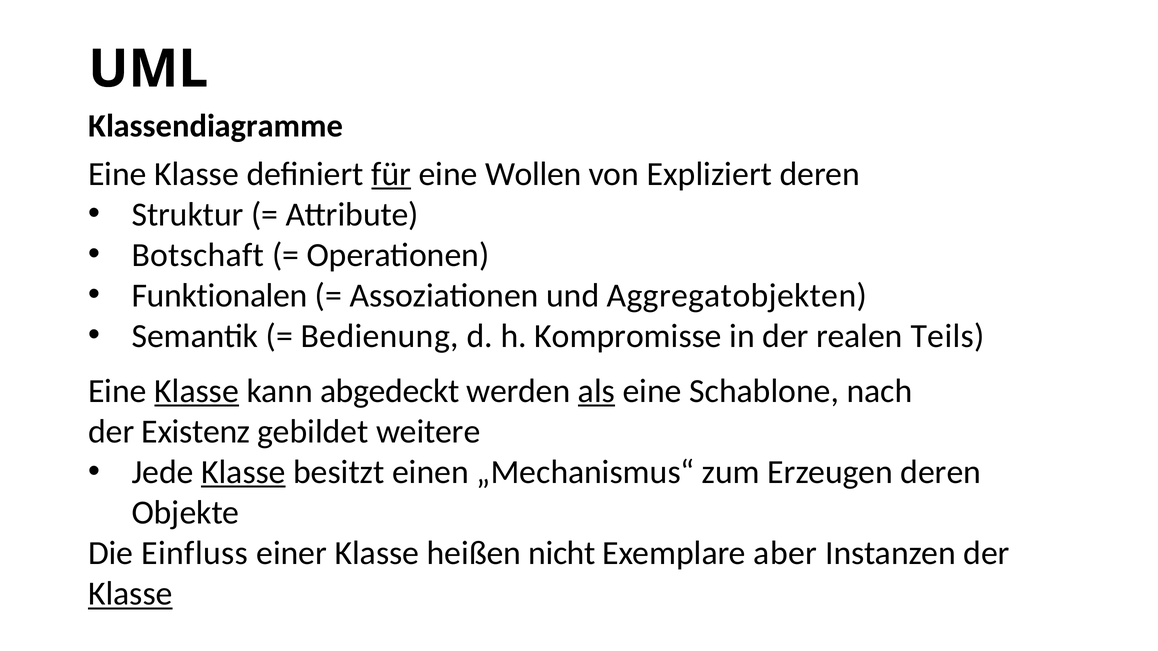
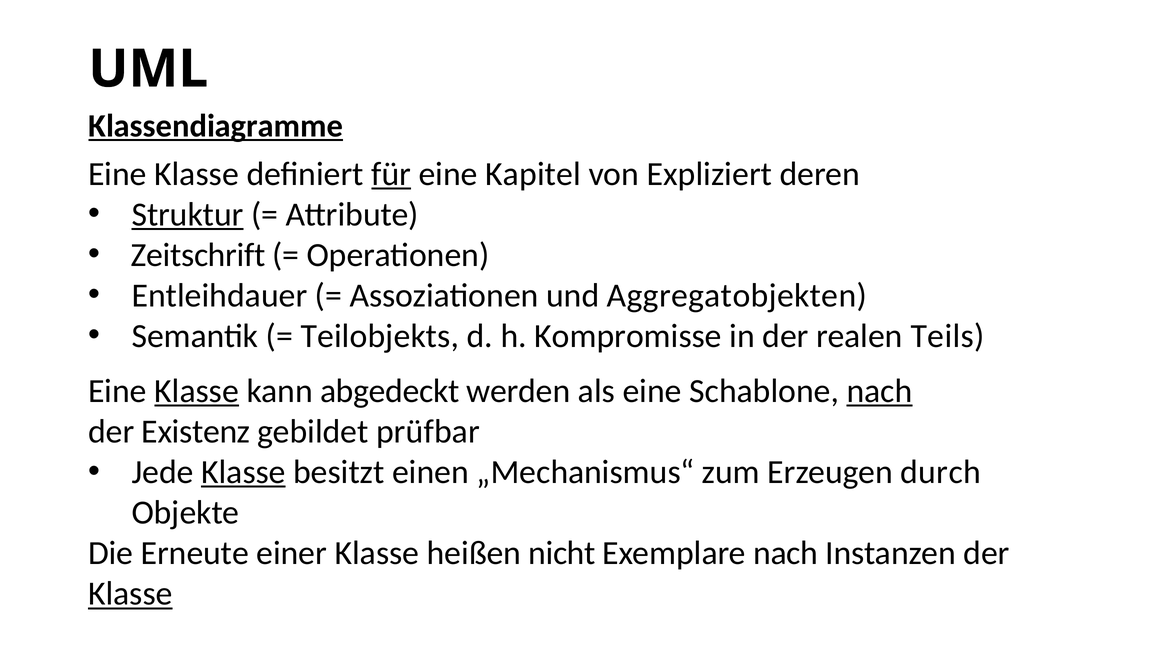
Klassendiagramme underline: none -> present
Wollen: Wollen -> Kapitel
Struktur underline: none -> present
Botschaft: Botschaft -> Zeitschrift
Funktionalen: Funktionalen -> Entleihdauer
Bedienung: Bedienung -> Teilobjekts
als underline: present -> none
nach at (879, 391) underline: none -> present
weitere: weitere -> prüfbar
Erzeugen deren: deren -> durch
Einfluss: Einfluss -> Erneute
Exemplare aber: aber -> nach
